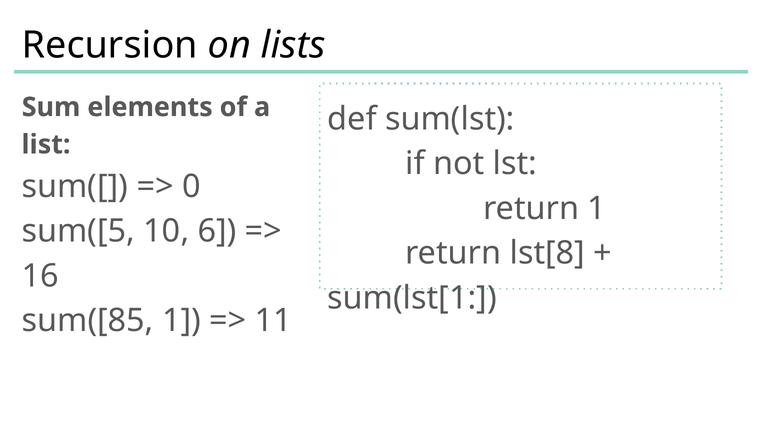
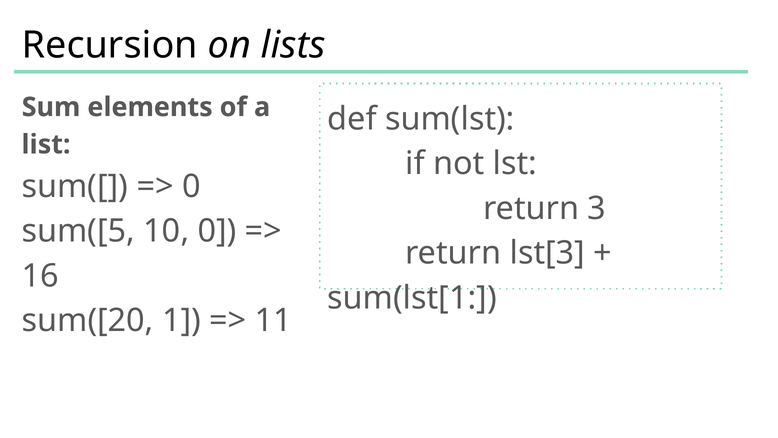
return 1: 1 -> 3
10 6: 6 -> 0
lst[8: lst[8 -> lst[3
sum([85: sum([85 -> sum([20
